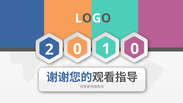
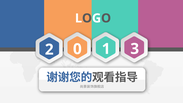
0 at (135, 49): 0 -> 3
